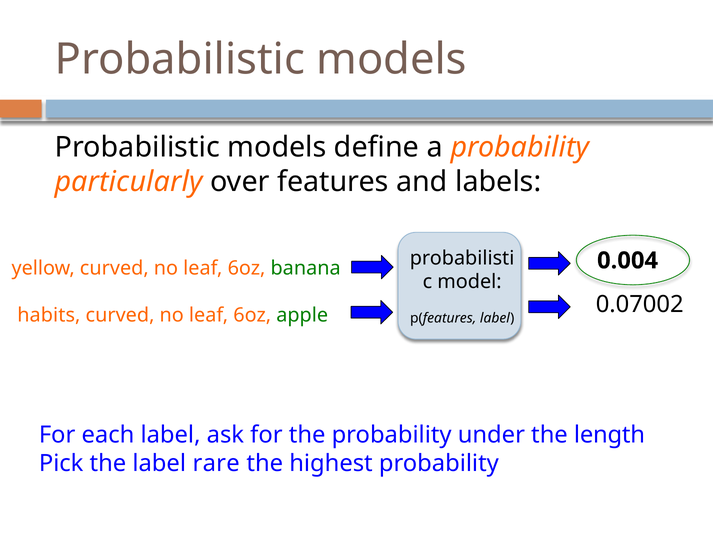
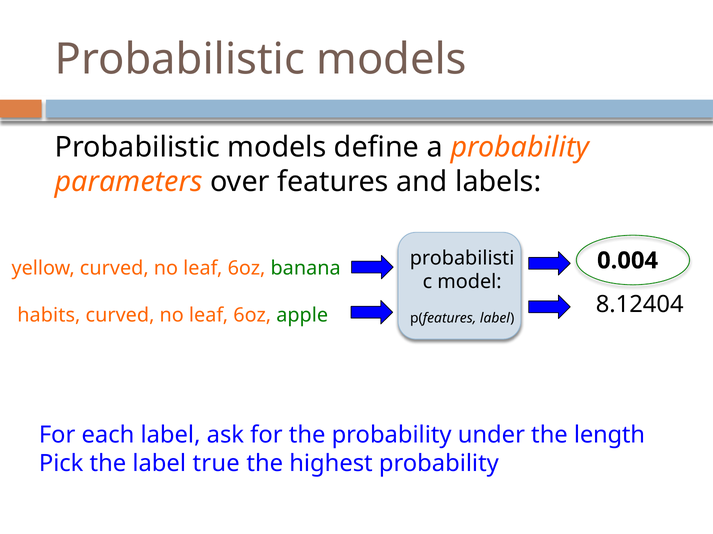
particularly: particularly -> parameters
0.07002: 0.07002 -> 8.12404
rare: rare -> true
